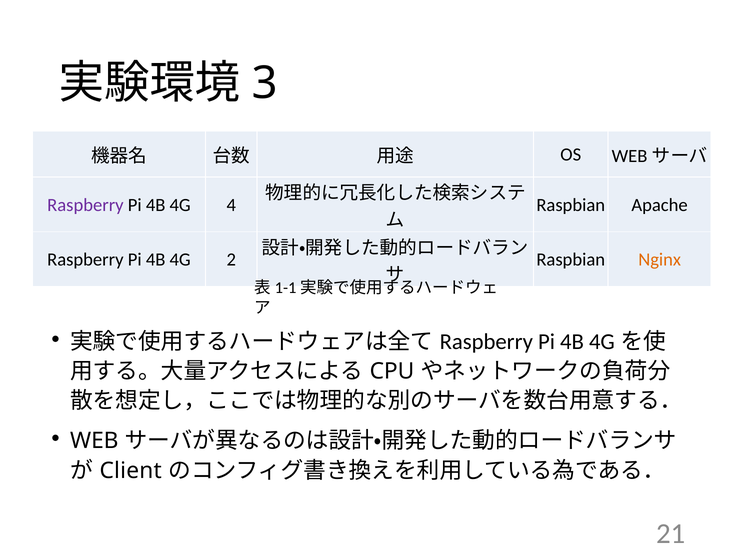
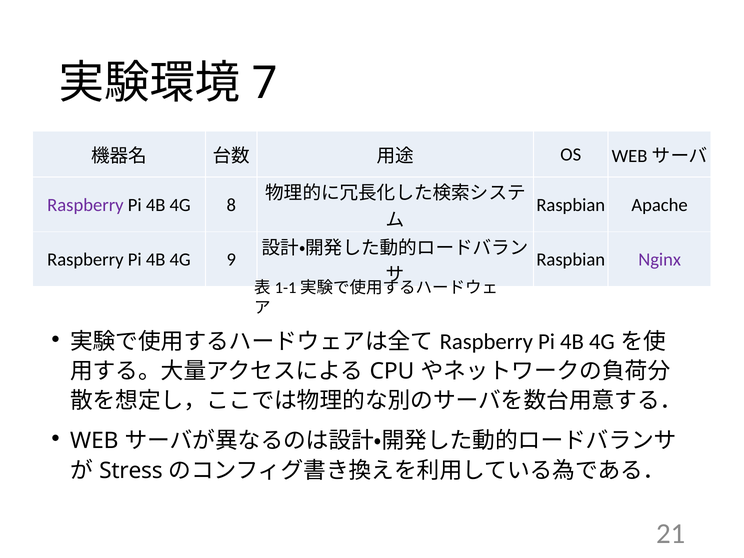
3: 3 -> 7
4: 4 -> 8
2: 2 -> 9
Nginx colour: orange -> purple
Client: Client -> Stress
